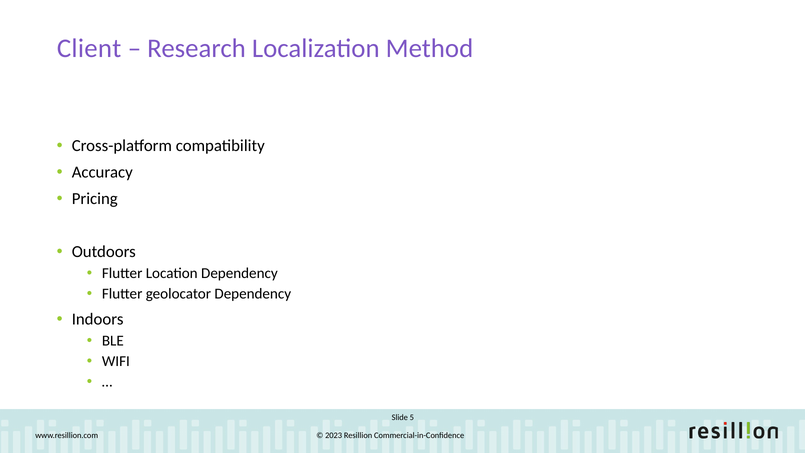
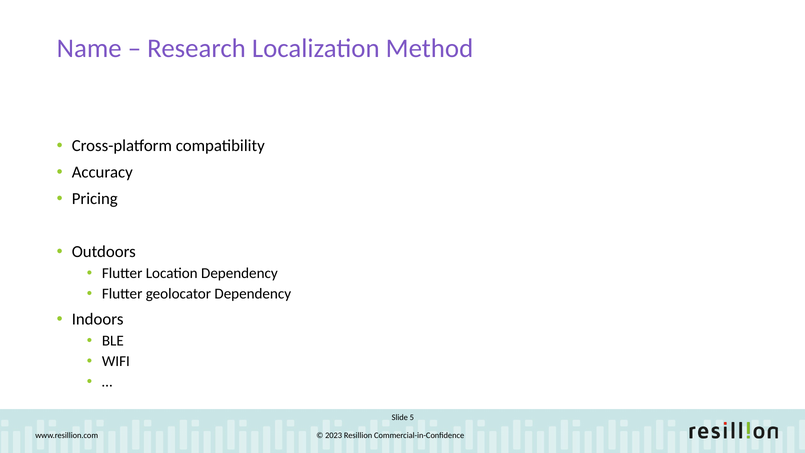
Client: Client -> Name
